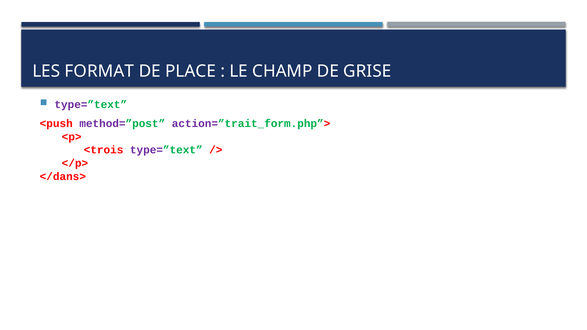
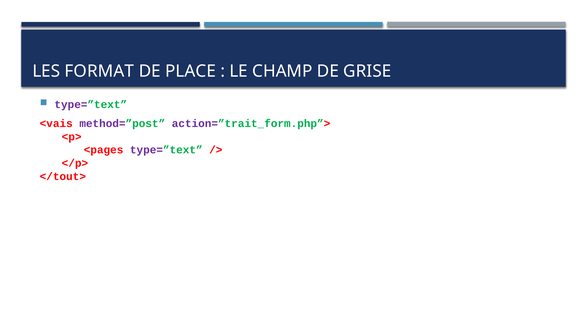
<push: <push -> <vais
<trois: <trois -> <pages
</dans>: </dans> -> </tout>
